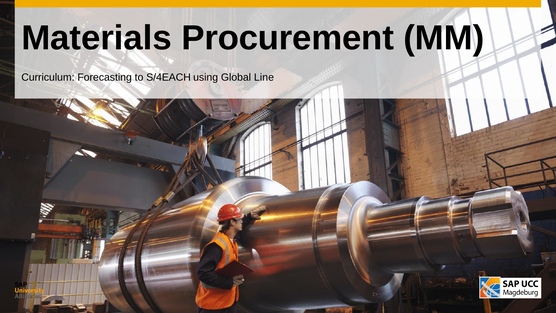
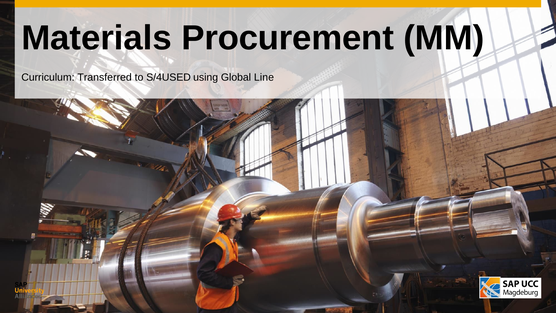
Forecasting: Forecasting -> Transferred
S/4EACH: S/4EACH -> S/4USED
